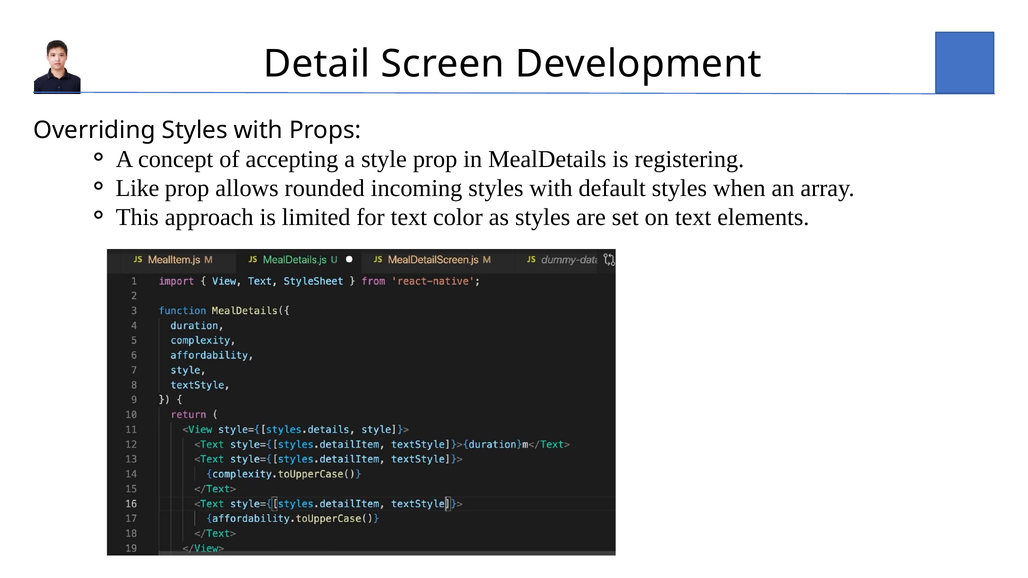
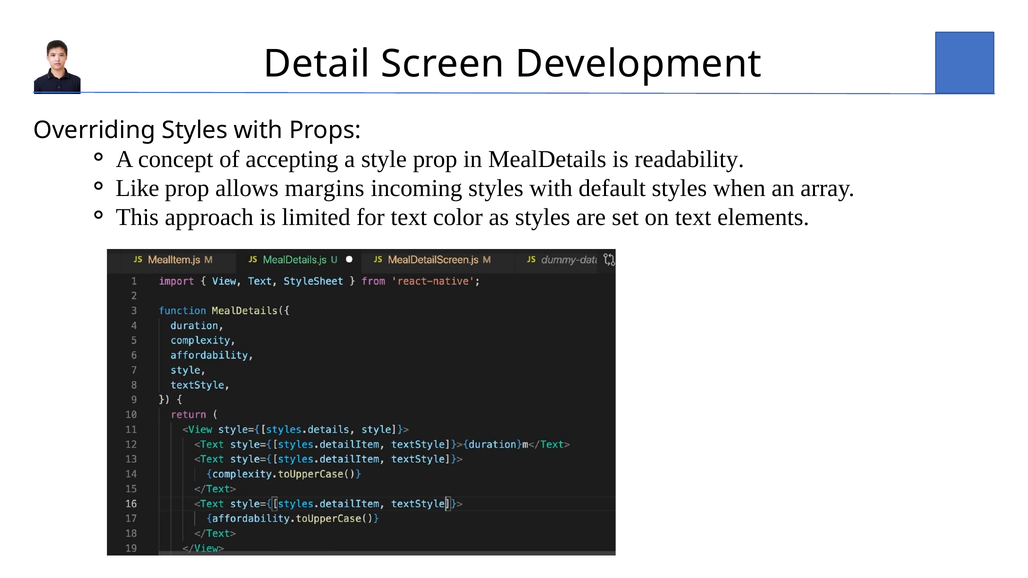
registering: registering -> readability
rounded: rounded -> margins
